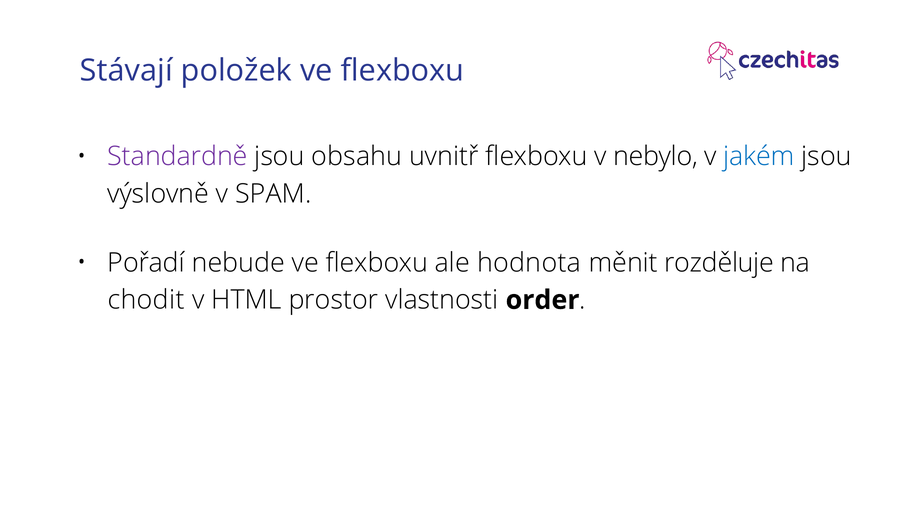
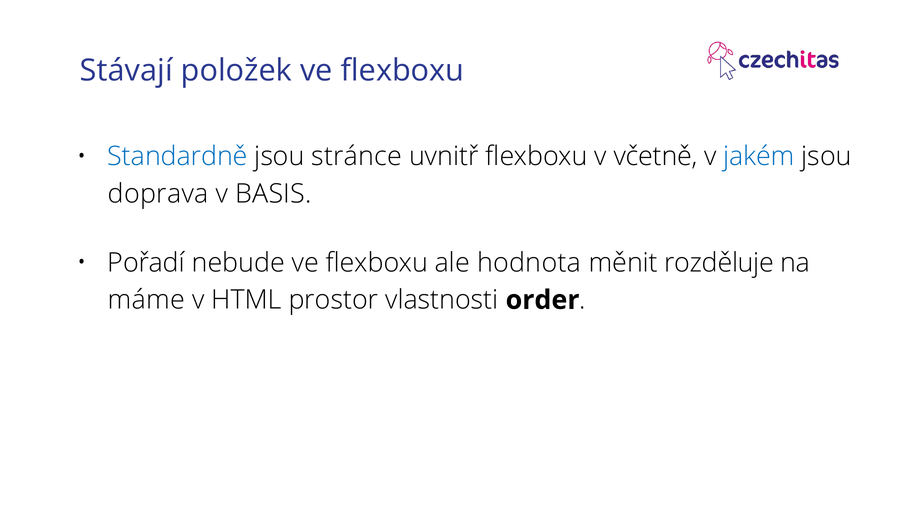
Standardně colour: purple -> blue
obsahu: obsahu -> stránce
nebylo: nebylo -> včetně
výslovně: výslovně -> doprava
SPAM: SPAM -> BASIS
chodit: chodit -> máme
